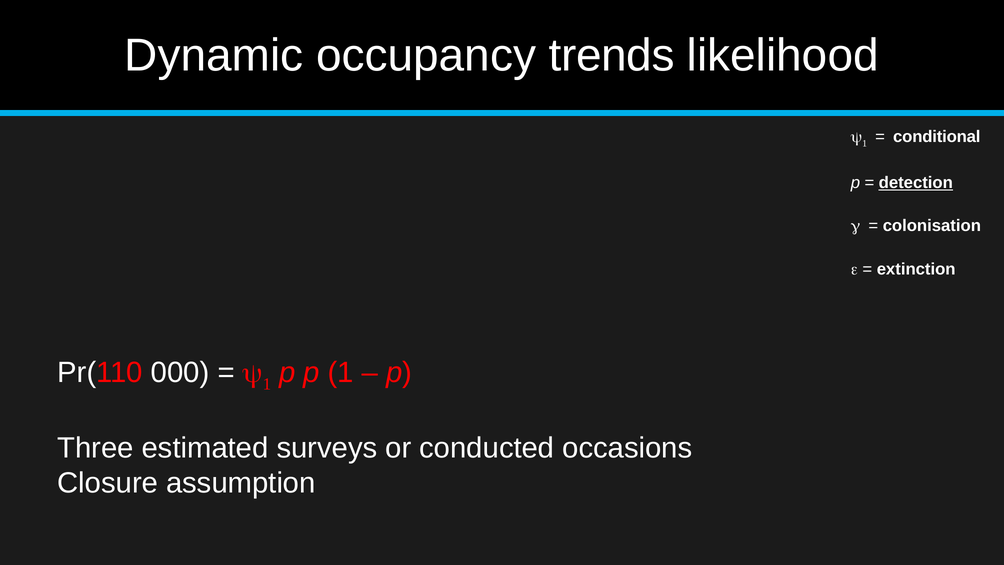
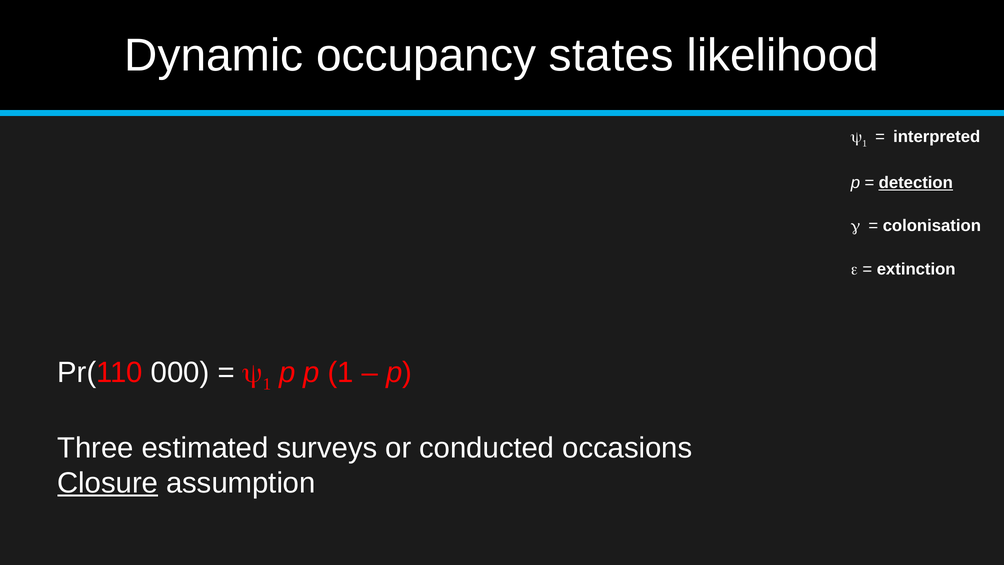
trends: trends -> states
conditional: conditional -> interpreted
Closure underline: none -> present
